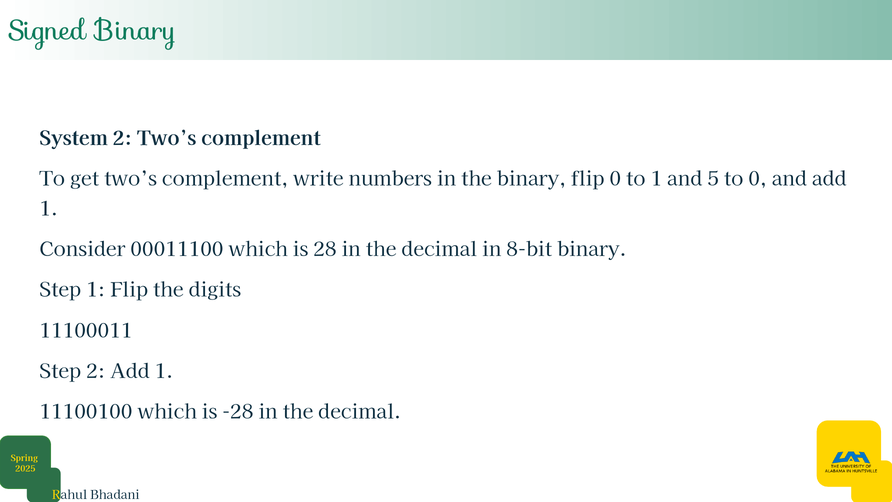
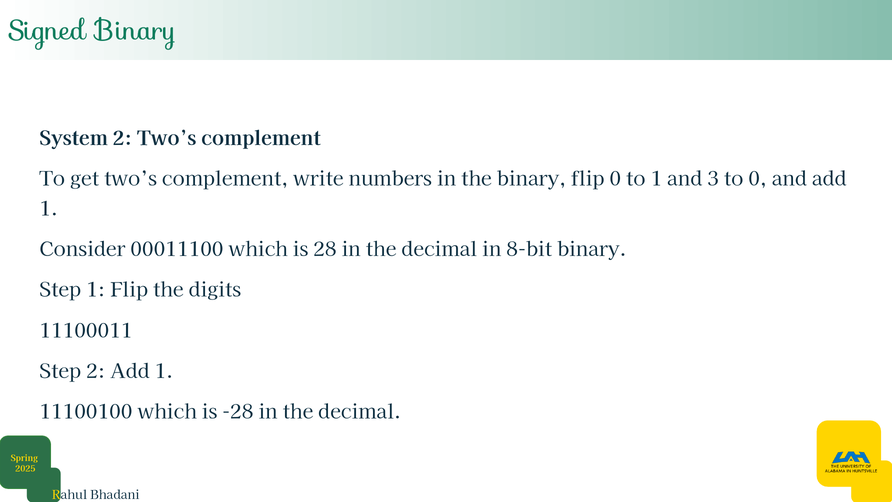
5: 5 -> 3
